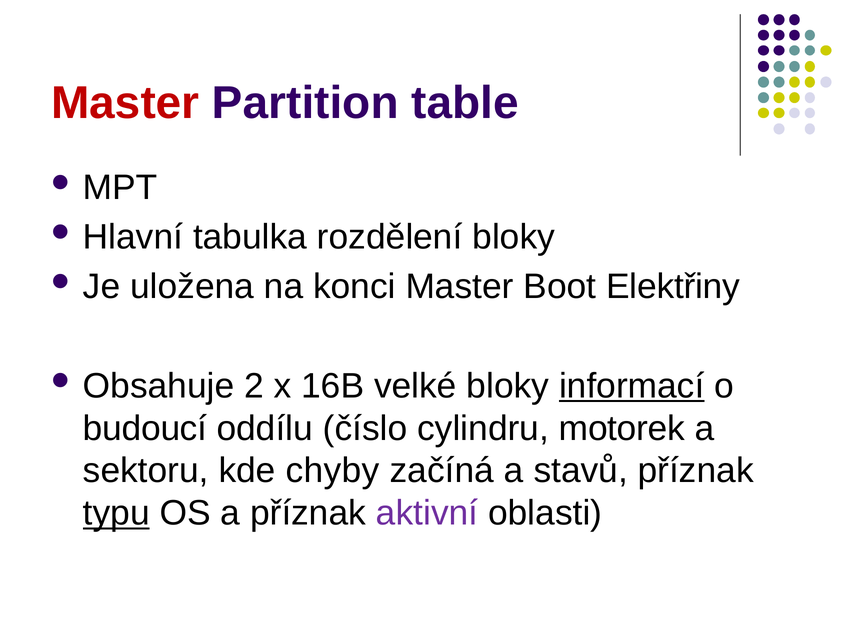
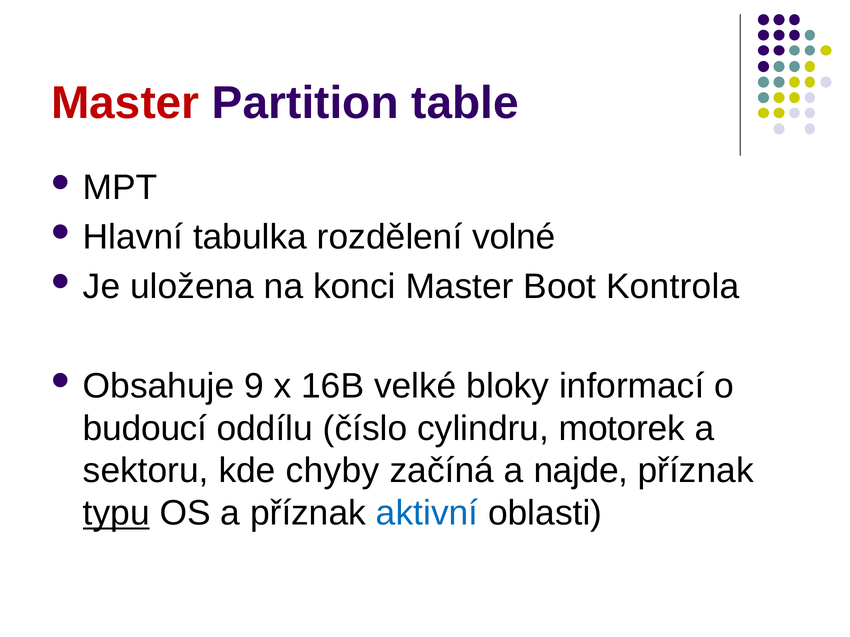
rozdělení bloky: bloky -> volné
Elektřiny: Elektřiny -> Kontrola
2: 2 -> 9
informací underline: present -> none
stavů: stavů -> najde
aktivní colour: purple -> blue
